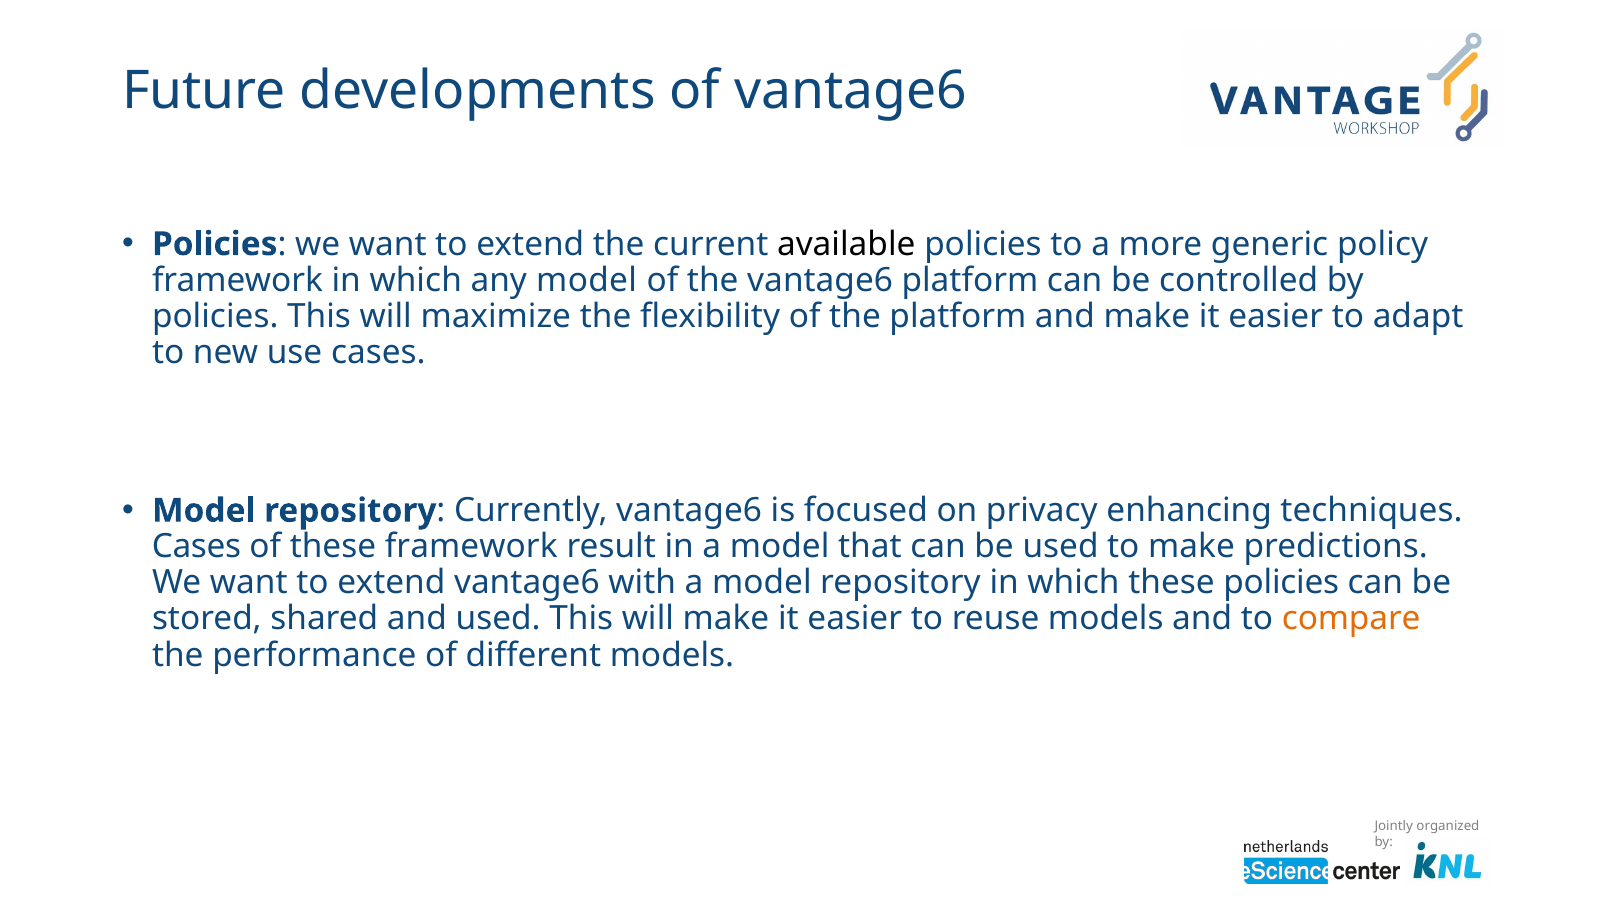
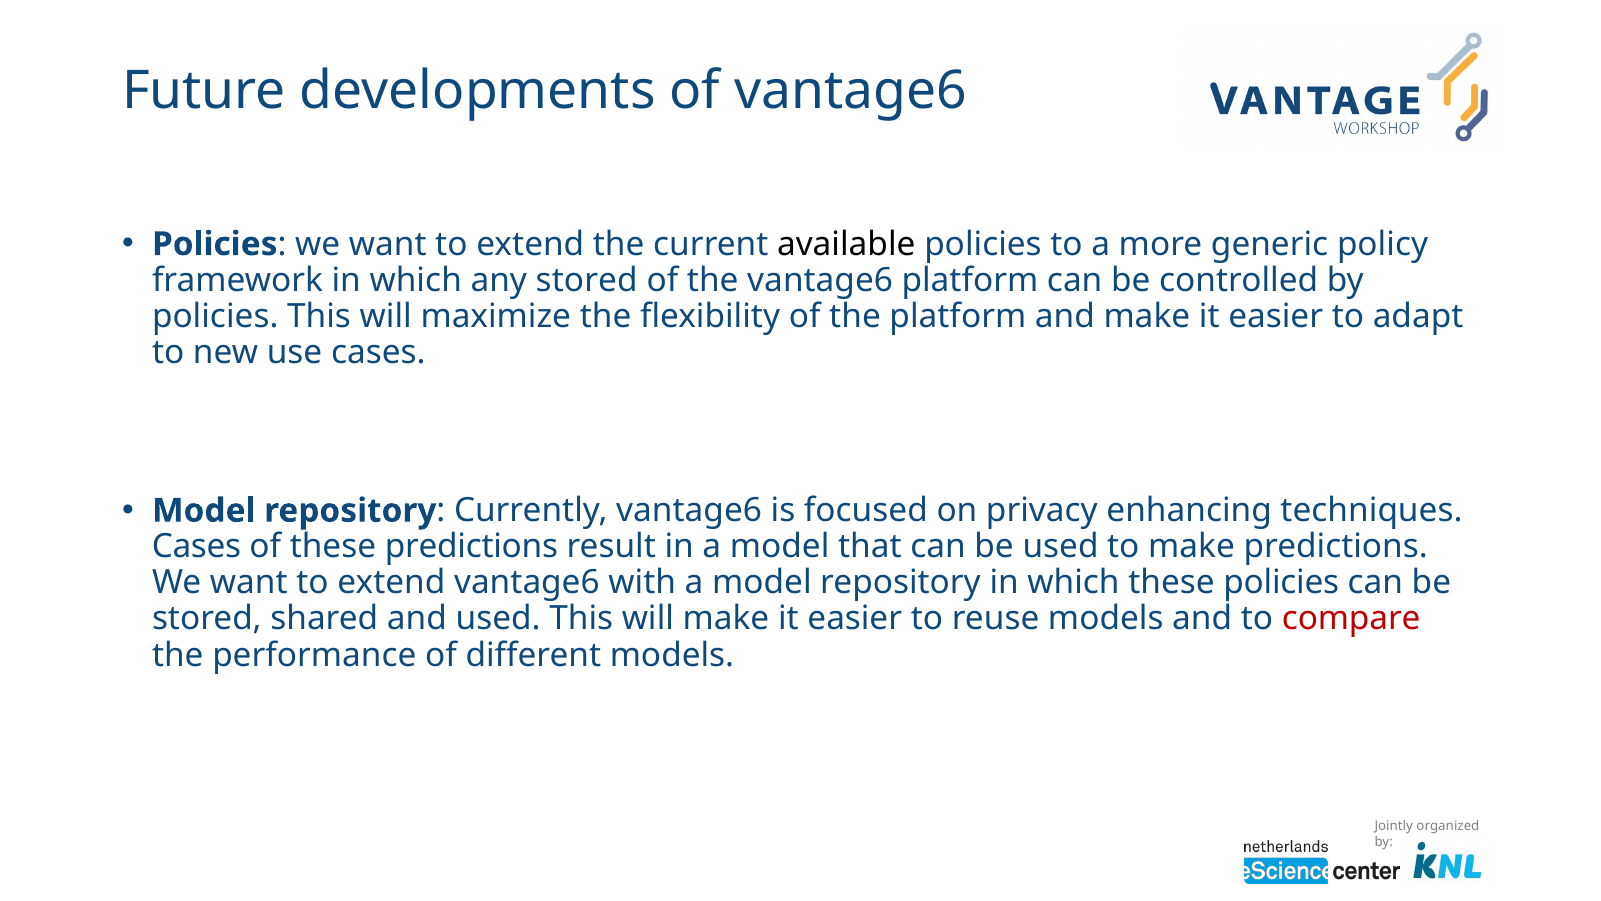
any model: model -> stored
these framework: framework -> predictions
compare colour: orange -> red
